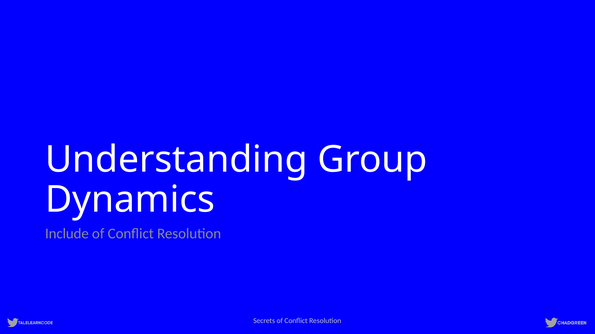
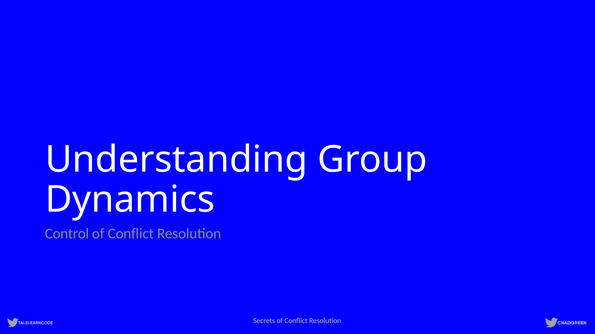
Include: Include -> Control
